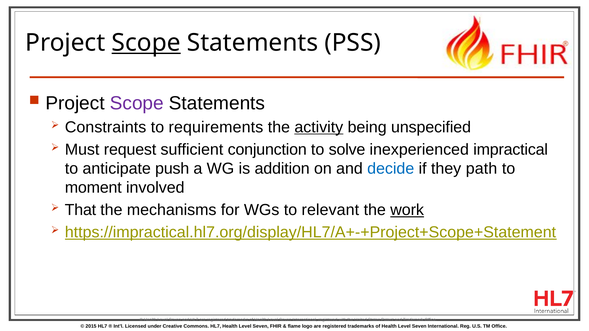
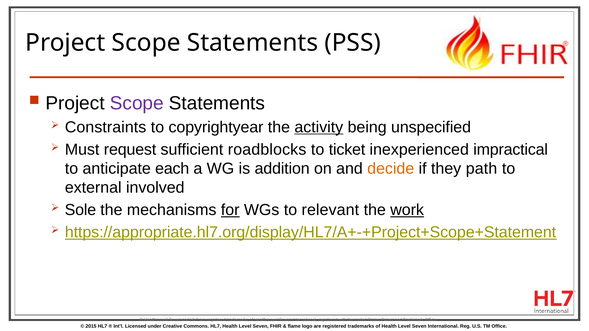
Scope at (146, 43) underline: present -> none
requirements: requirements -> copyrightyear
conjunction: conjunction -> roadblocks
solve: solve -> ticket
push: push -> each
decide colour: blue -> orange
moment: moment -> external
That: That -> Sole
for underline: none -> present
https://impractical.hl7.org/display/HL7/A+-+Project+Scope+Statement: https://impractical.hl7.org/display/HL7/A+-+Project+Scope+Statement -> https://appropriate.hl7.org/display/HL7/A+-+Project+Scope+Statement
